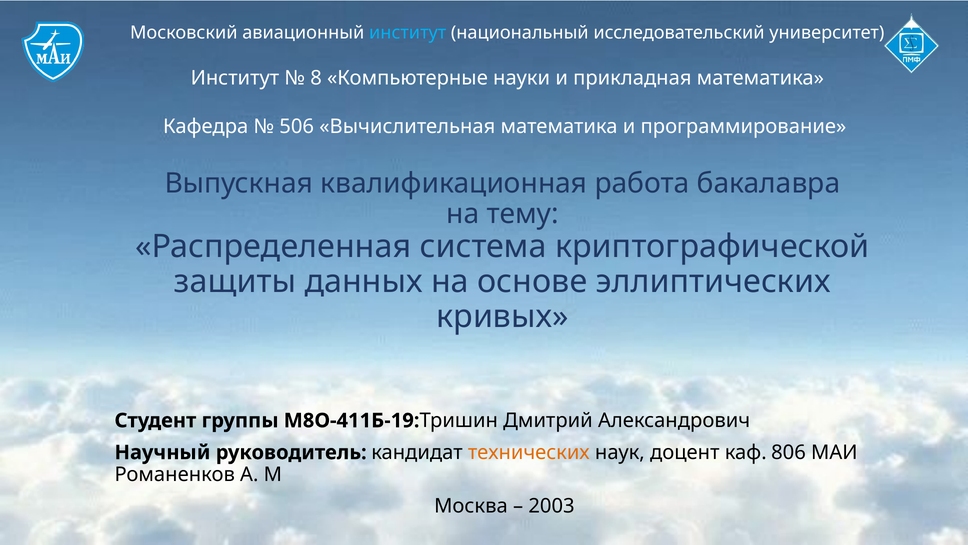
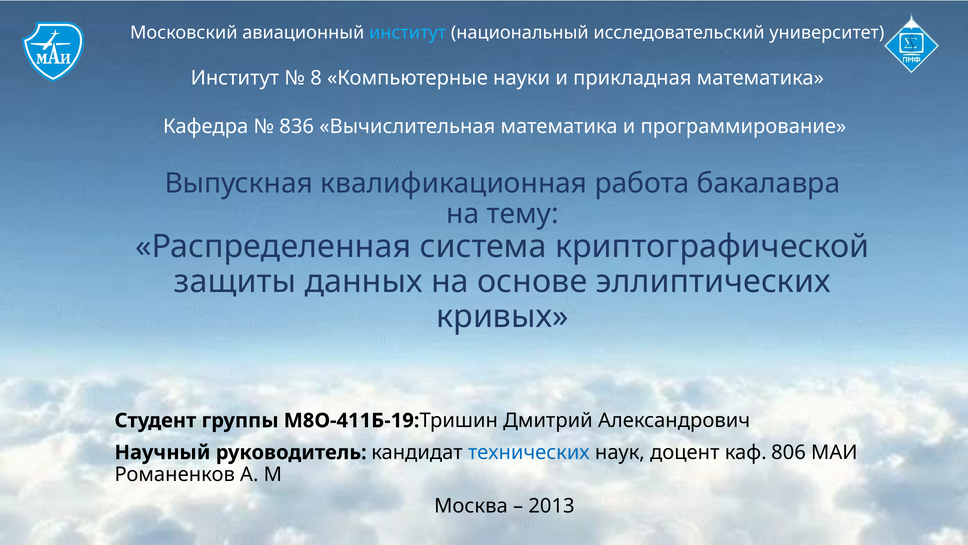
506: 506 -> 836
технических colour: orange -> blue
2003: 2003 -> 2013
